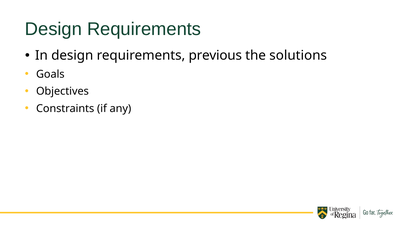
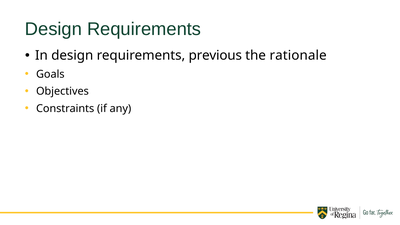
solutions: solutions -> rationale
